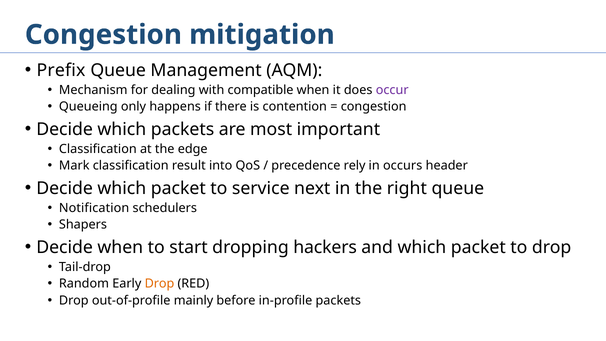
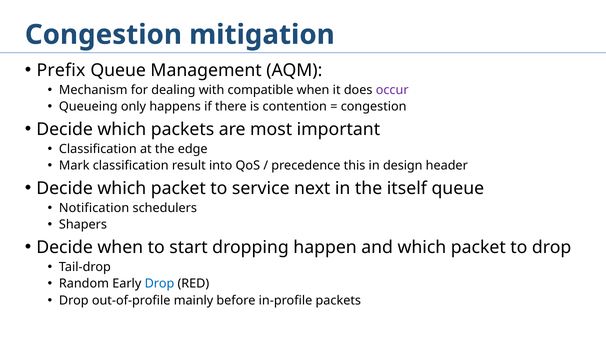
rely: rely -> this
occurs: occurs -> design
right: right -> itself
hackers: hackers -> happen
Drop at (159, 284) colour: orange -> blue
